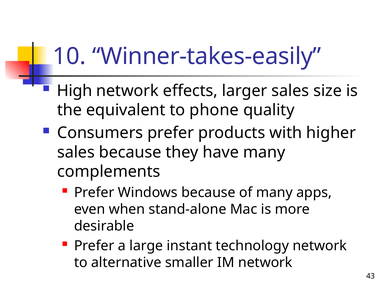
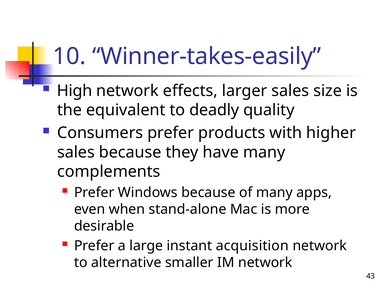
phone: phone -> deadly
technology: technology -> acquisition
